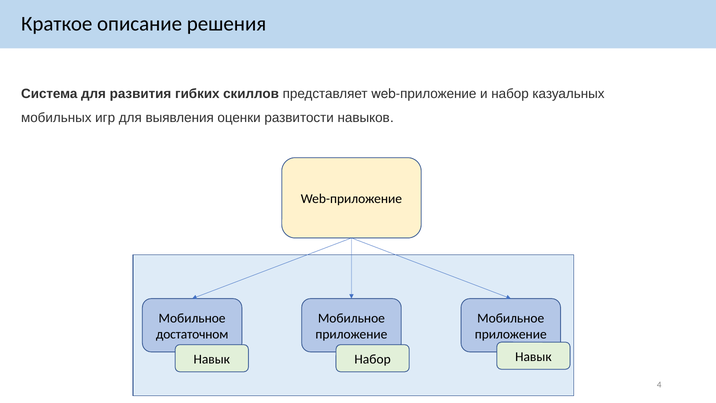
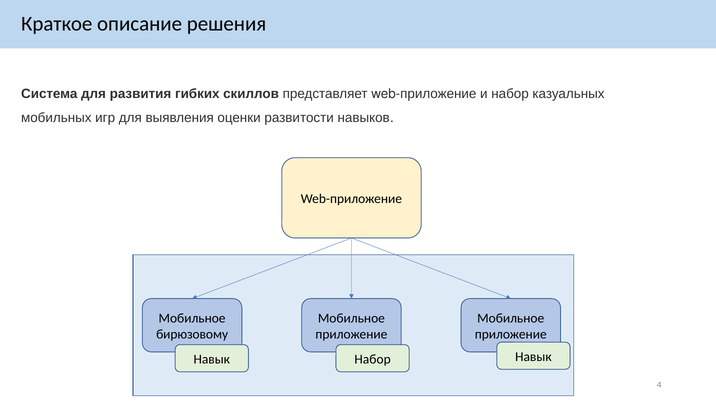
достаточном: достаточном -> бирюзовому
